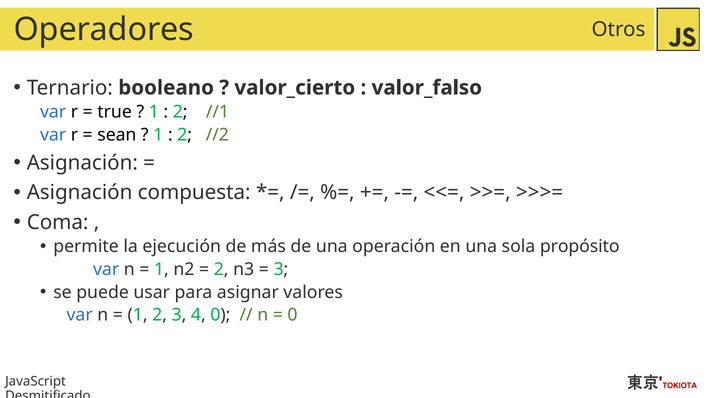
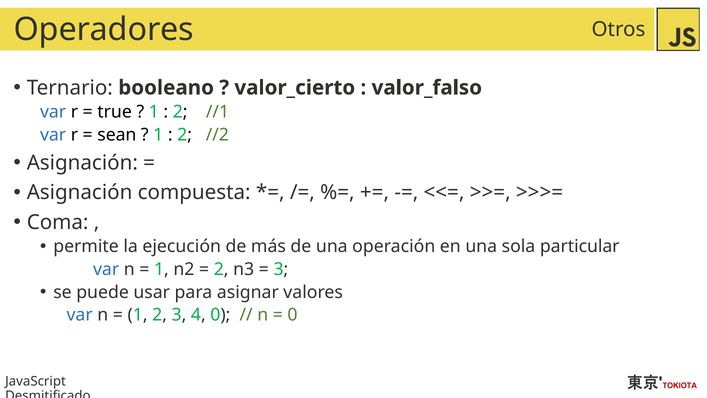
propósito: propósito -> particular
